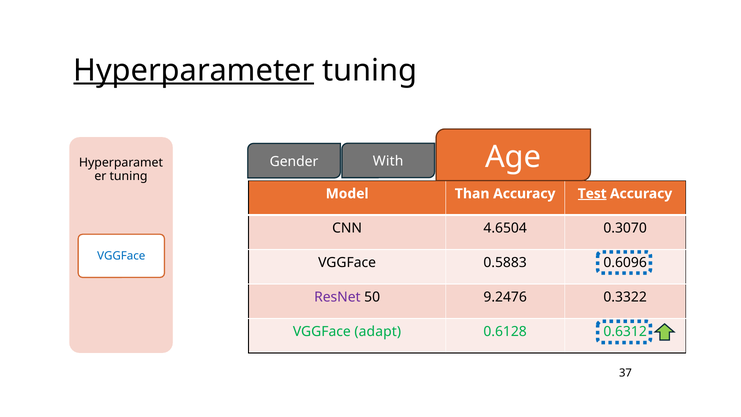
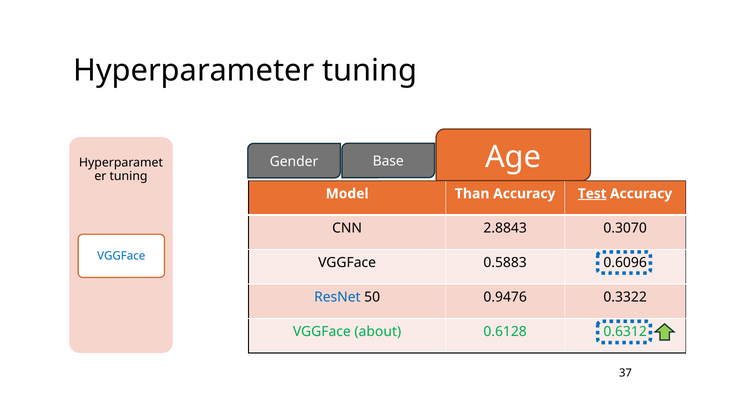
Hyperparameter underline: present -> none
With: With -> Base
4.6504: 4.6504 -> 2.8843
ResNet colour: purple -> blue
9.2476: 9.2476 -> 0.9476
adapt: adapt -> about
